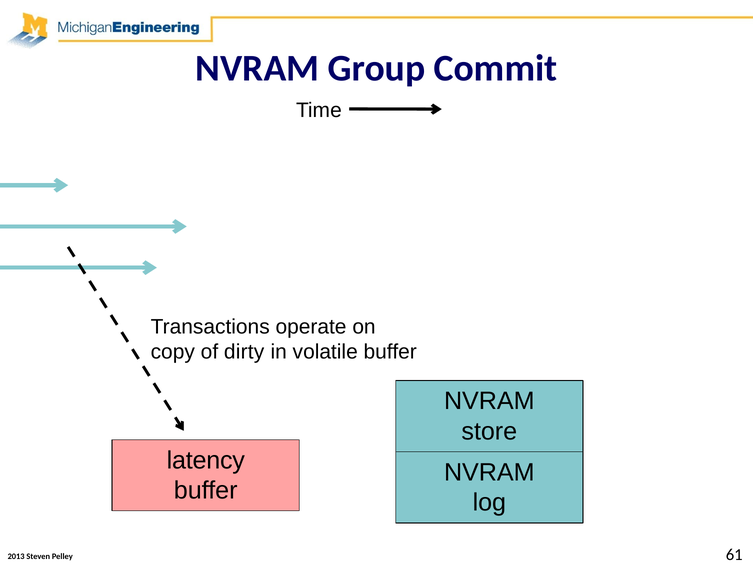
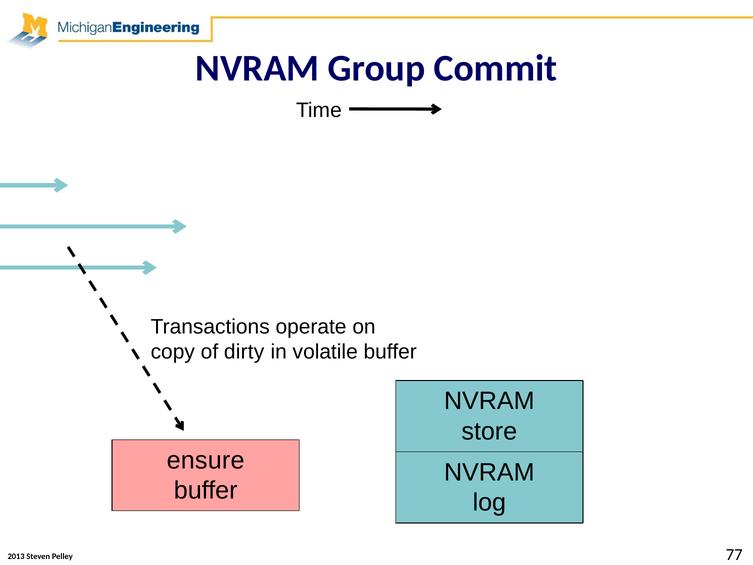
latency: latency -> ensure
61: 61 -> 77
